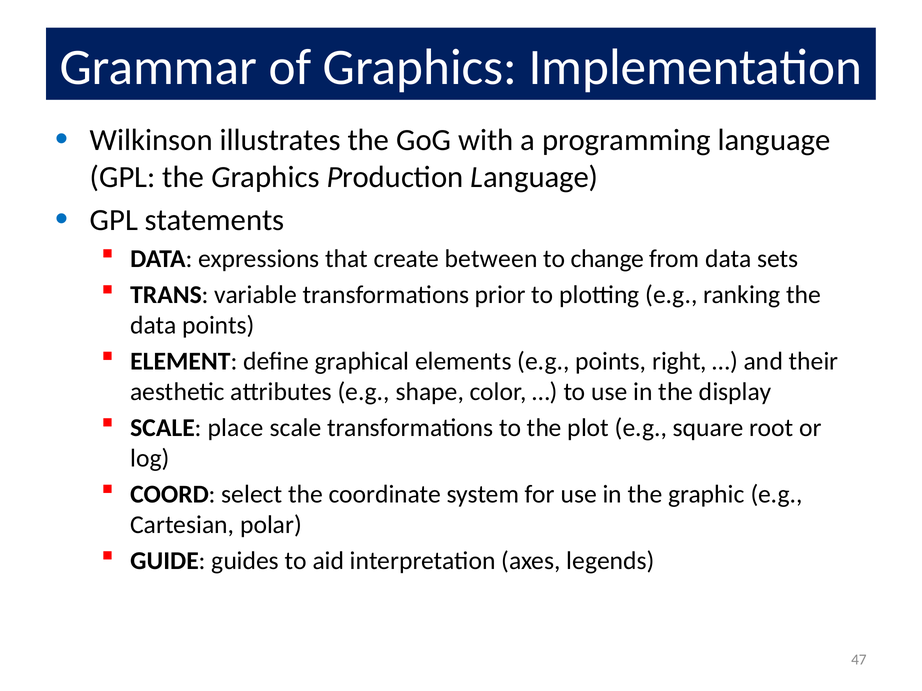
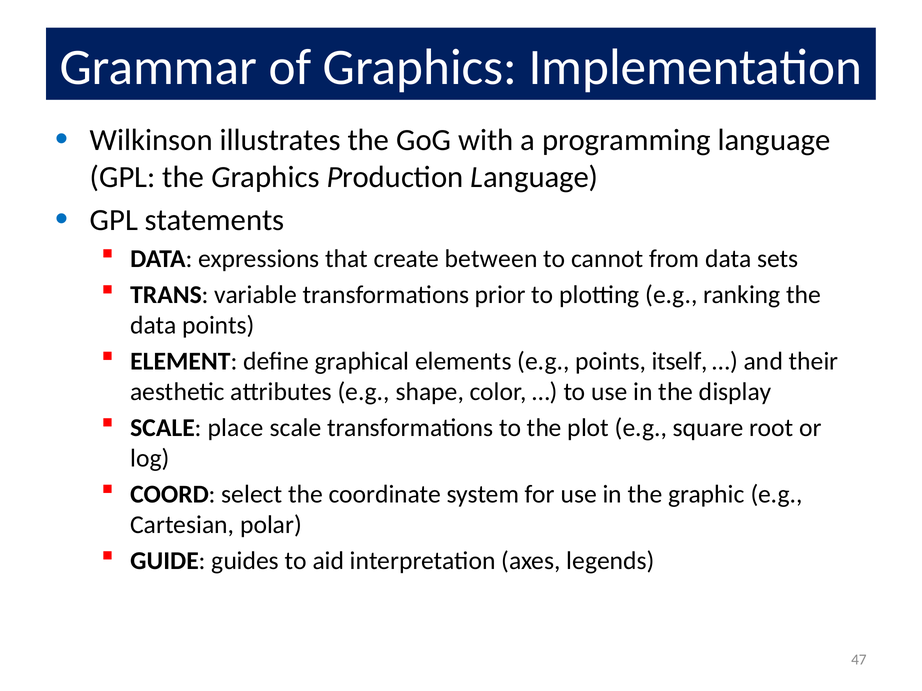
change: change -> cannot
right: right -> itself
